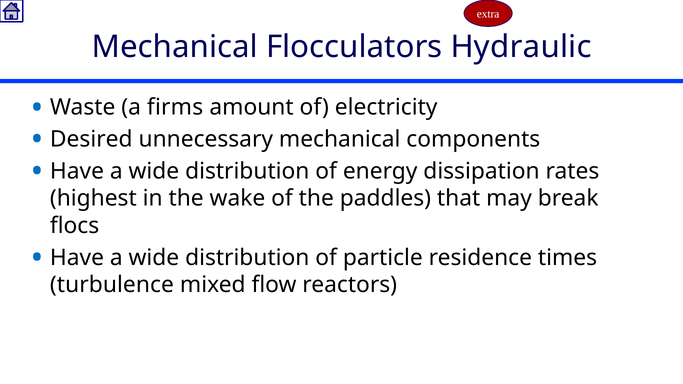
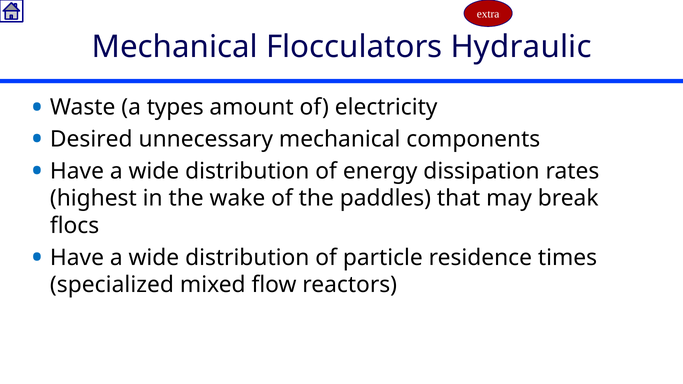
firms: firms -> types
turbulence: turbulence -> specialized
